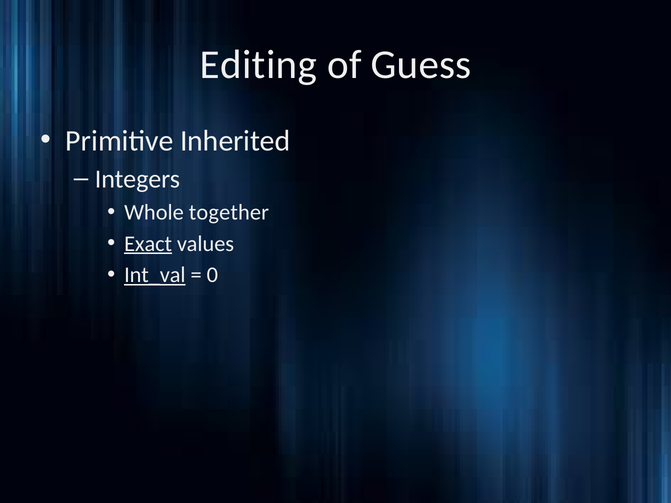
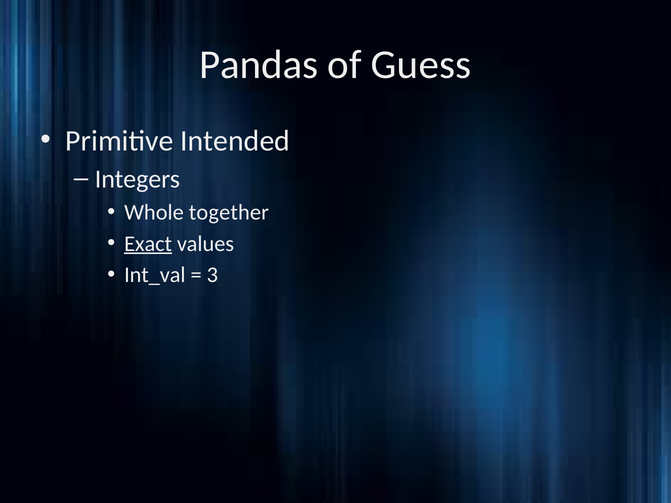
Editing: Editing -> Pandas
Inherited: Inherited -> Intended
Int_val underline: present -> none
0: 0 -> 3
